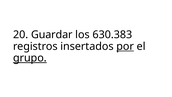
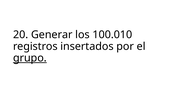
Guardar: Guardar -> Generar
630.383: 630.383 -> 100.010
por underline: present -> none
